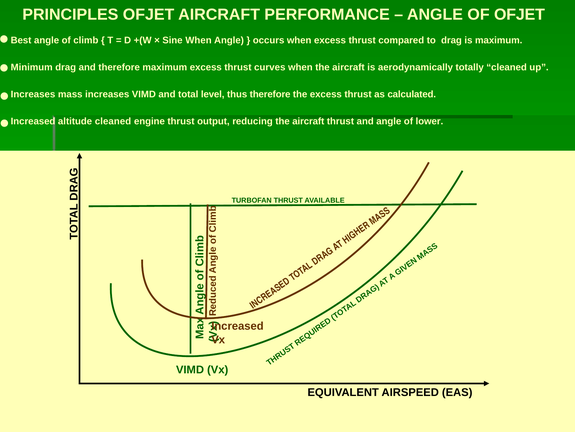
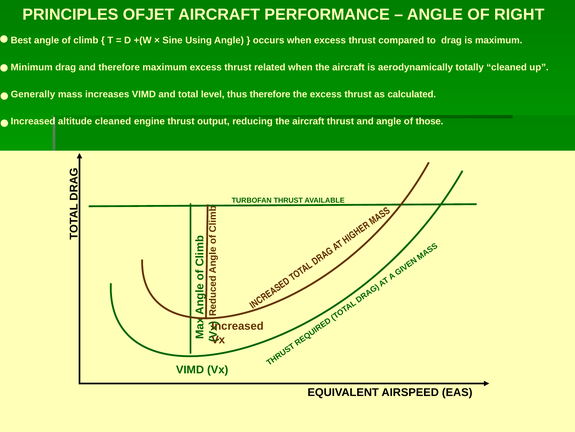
OF OFJET: OFJET -> RIGHT
Sine When: When -> Using
curves: curves -> related
Increases at (33, 94): Increases -> Generally
lower: lower -> those
